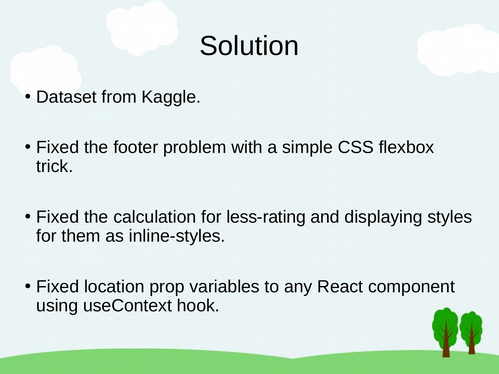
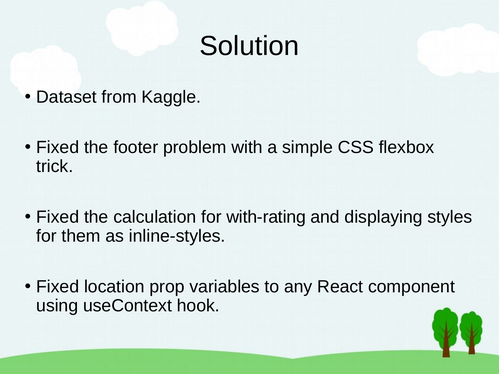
less-rating: less-rating -> with-rating
